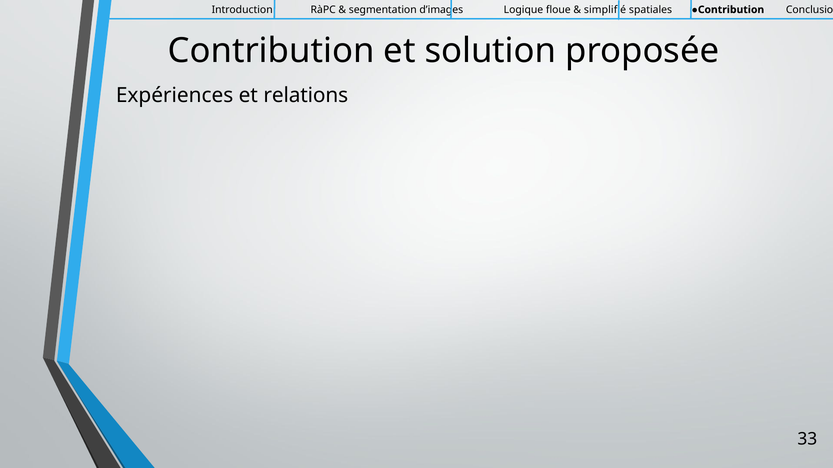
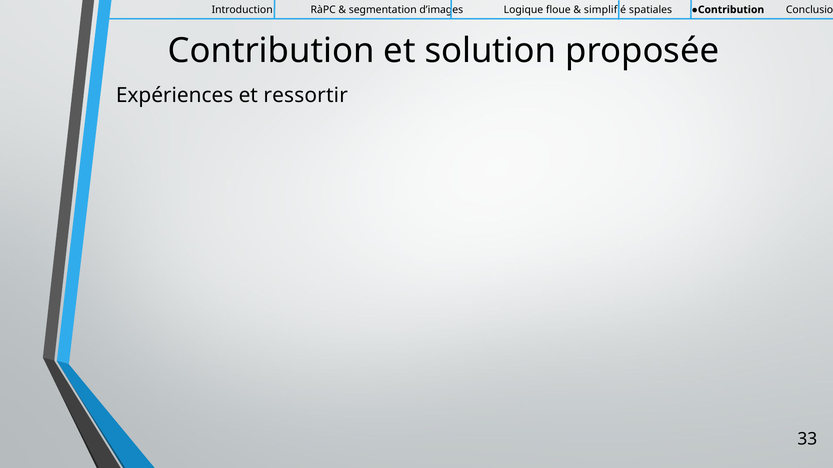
relations: relations -> ressortir
